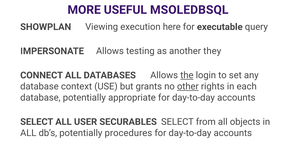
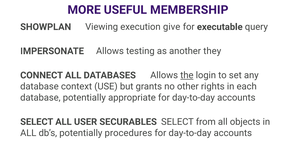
MSOLEDBSQL: MSOLEDBSQL -> MEMBERSHIP
here: here -> give
other underline: present -> none
